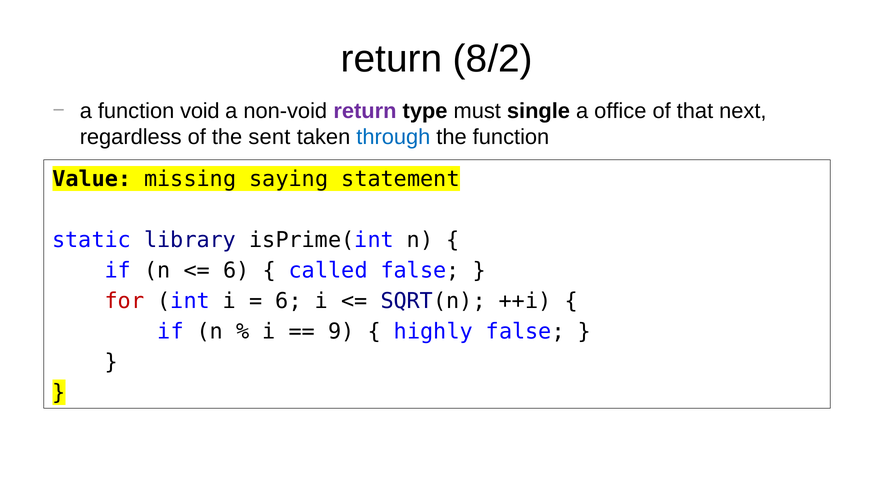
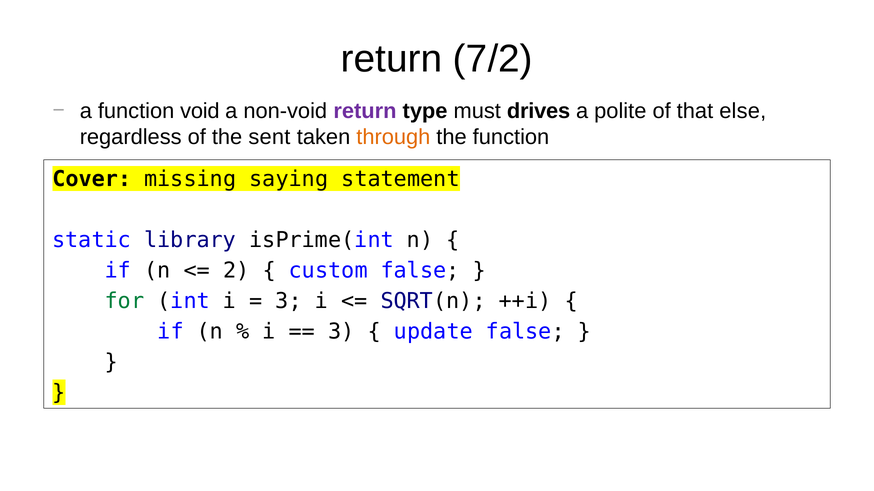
8/2: 8/2 -> 7/2
single: single -> drives
office: office -> polite
next: next -> else
through colour: blue -> orange
Value: Value -> Cover
6 at (236, 271): 6 -> 2
called: called -> custom
for colour: red -> green
6 at (289, 301): 6 -> 3
9 at (341, 332): 9 -> 3
highly: highly -> update
